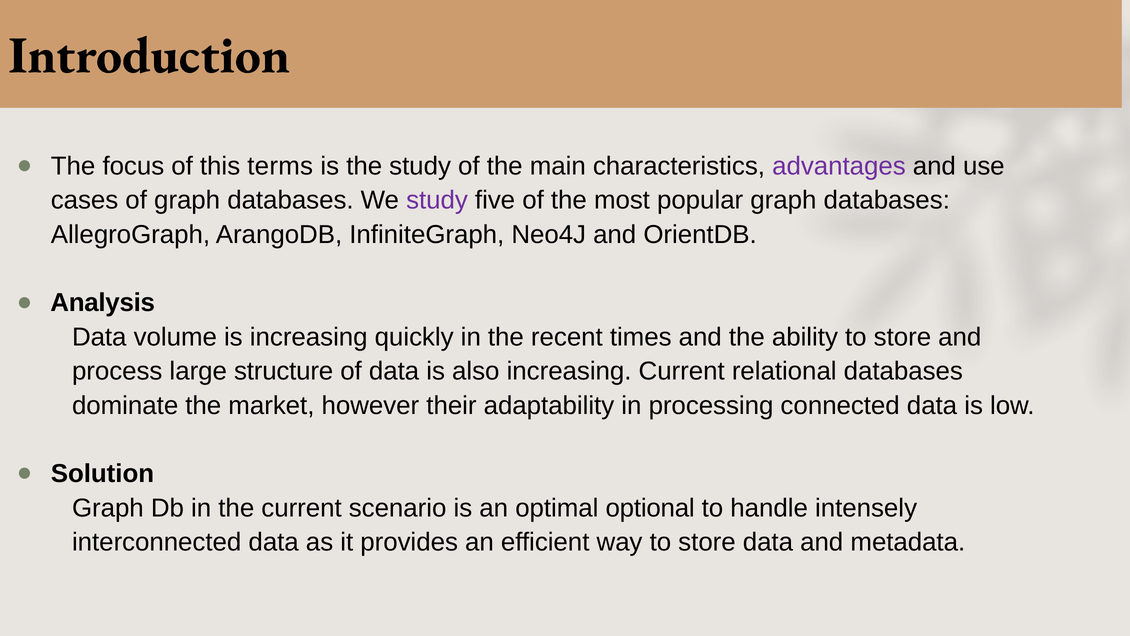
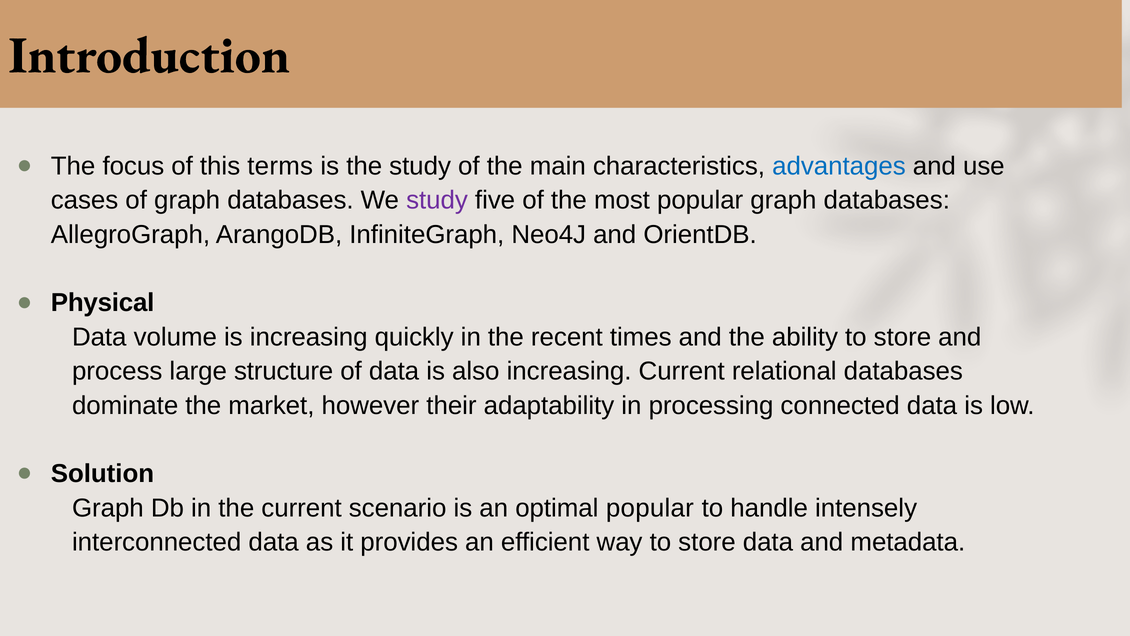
advantages colour: purple -> blue
Analysis: Analysis -> Physical
optimal optional: optional -> popular
